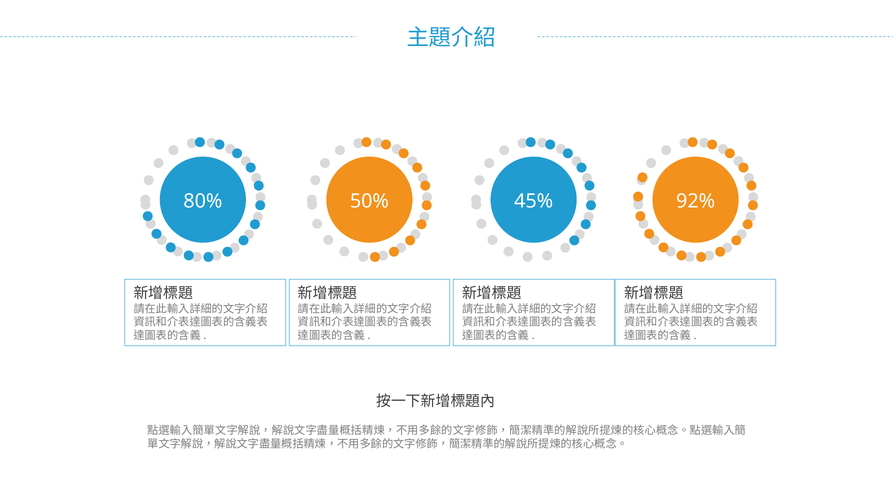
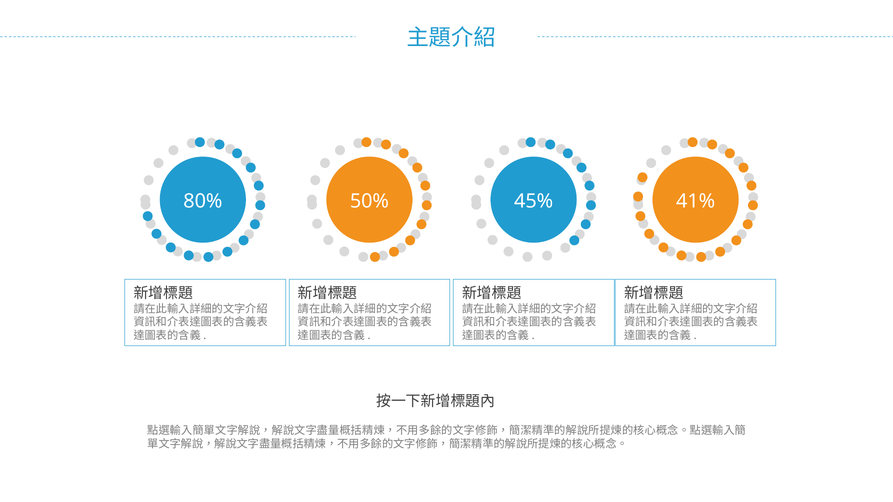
92%: 92% -> 41%
